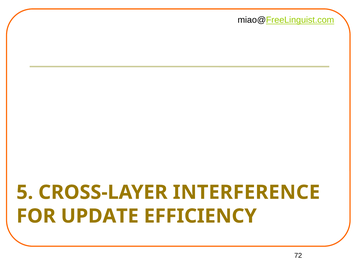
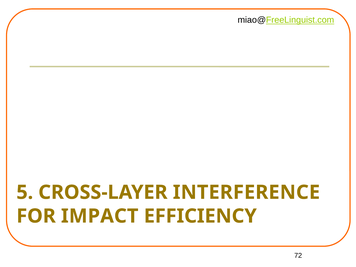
UPDATE: UPDATE -> IMPACT
